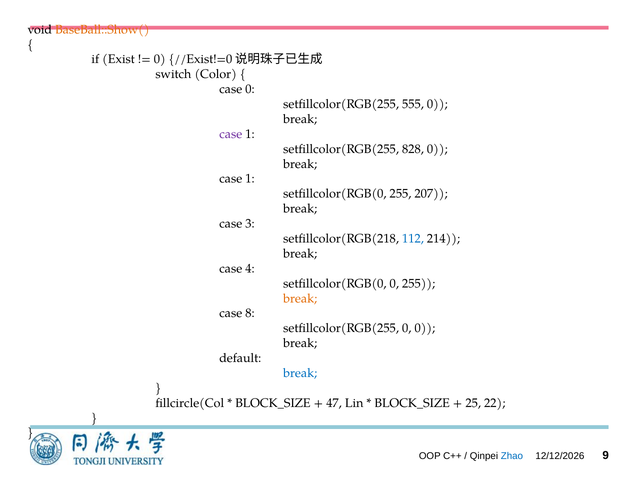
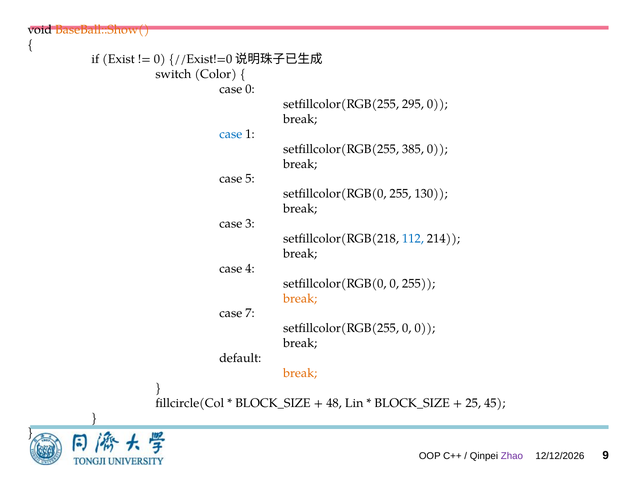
555: 555 -> 295
case at (231, 134) colour: purple -> blue
828: 828 -> 385
1 at (250, 179): 1 -> 5
207: 207 -> 130
8: 8 -> 7
break at (300, 373) colour: blue -> orange
47: 47 -> 48
22: 22 -> 45
Zhao colour: blue -> purple
